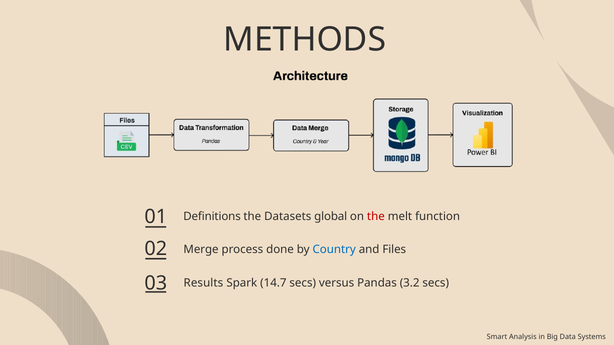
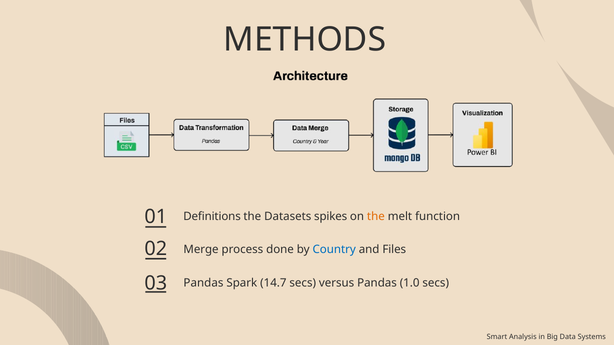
global: global -> spikes
the at (376, 217) colour: red -> orange
Results at (203, 283): Results -> Pandas
3.2: 3.2 -> 1.0
